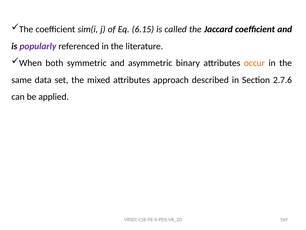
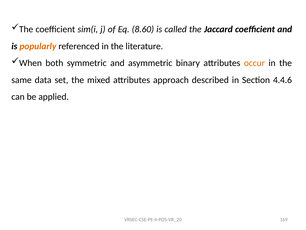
6.15: 6.15 -> 8.60
popularly colour: purple -> orange
2.7.6: 2.7.6 -> 4.4.6
